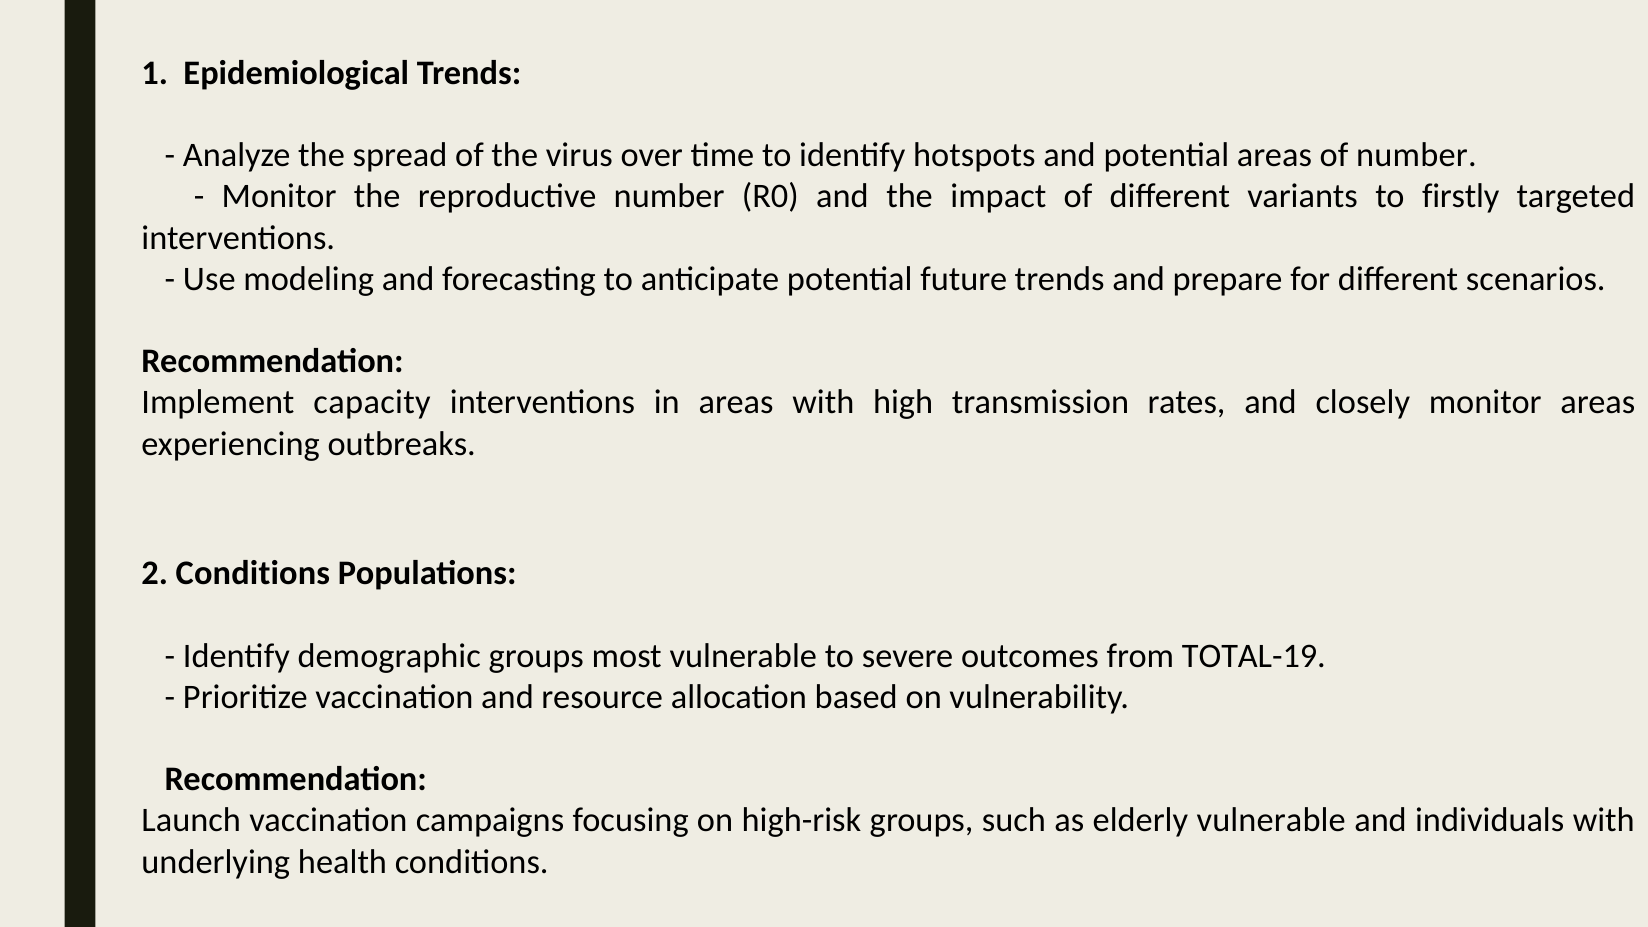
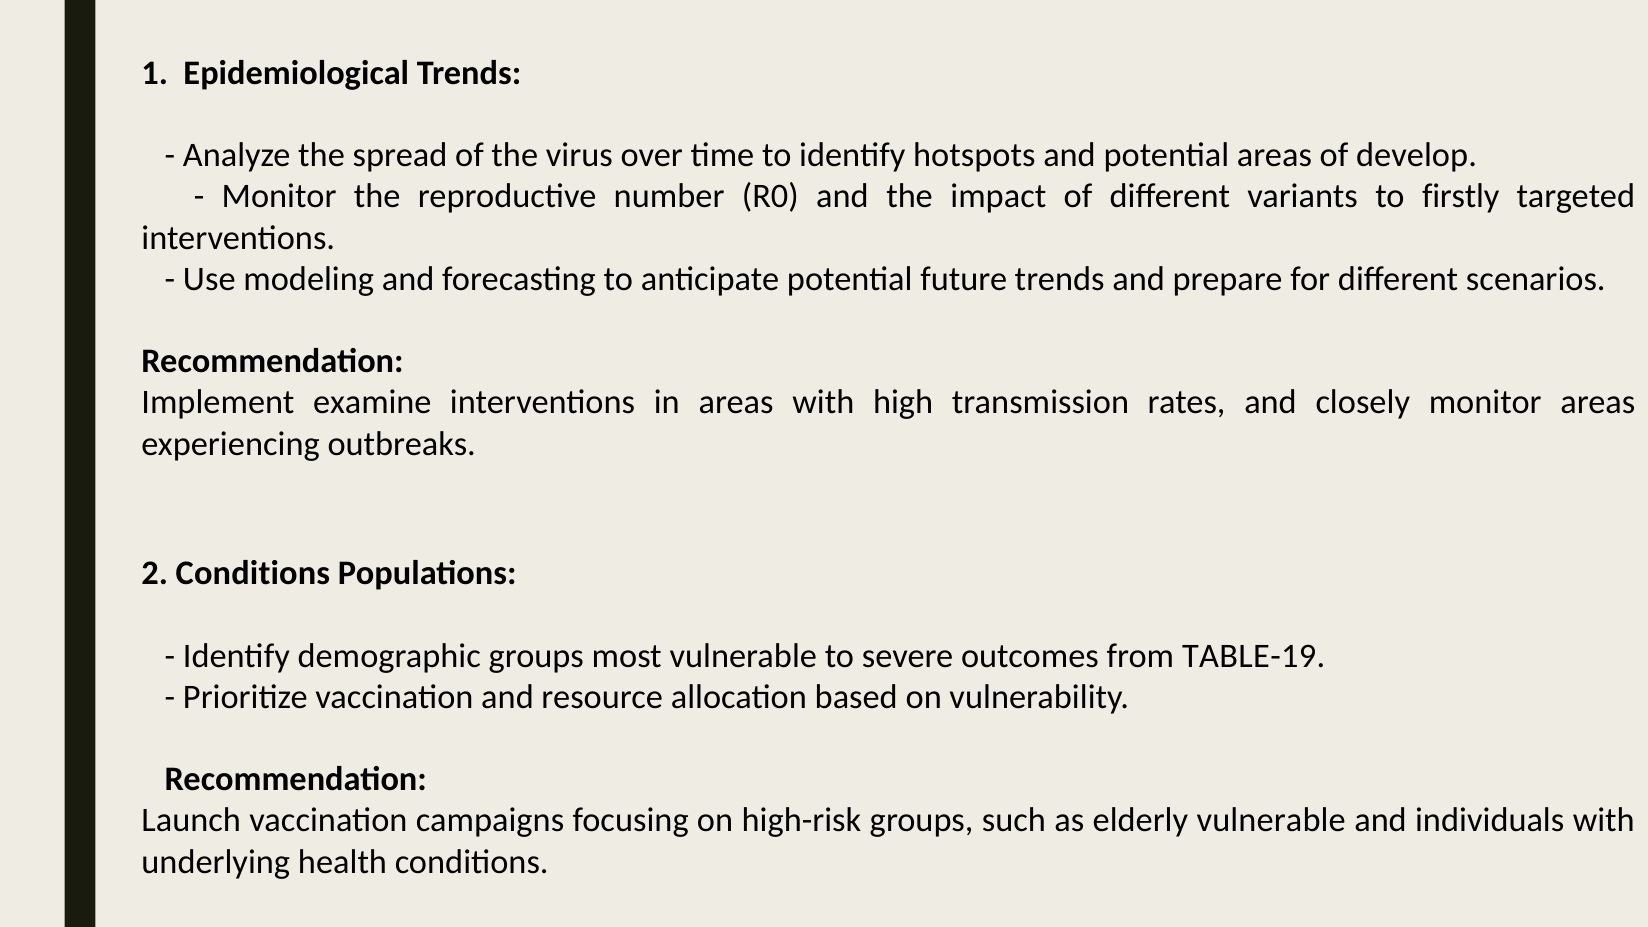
of number: number -> develop
capacity: capacity -> examine
TOTAL-19: TOTAL-19 -> TABLE-19
